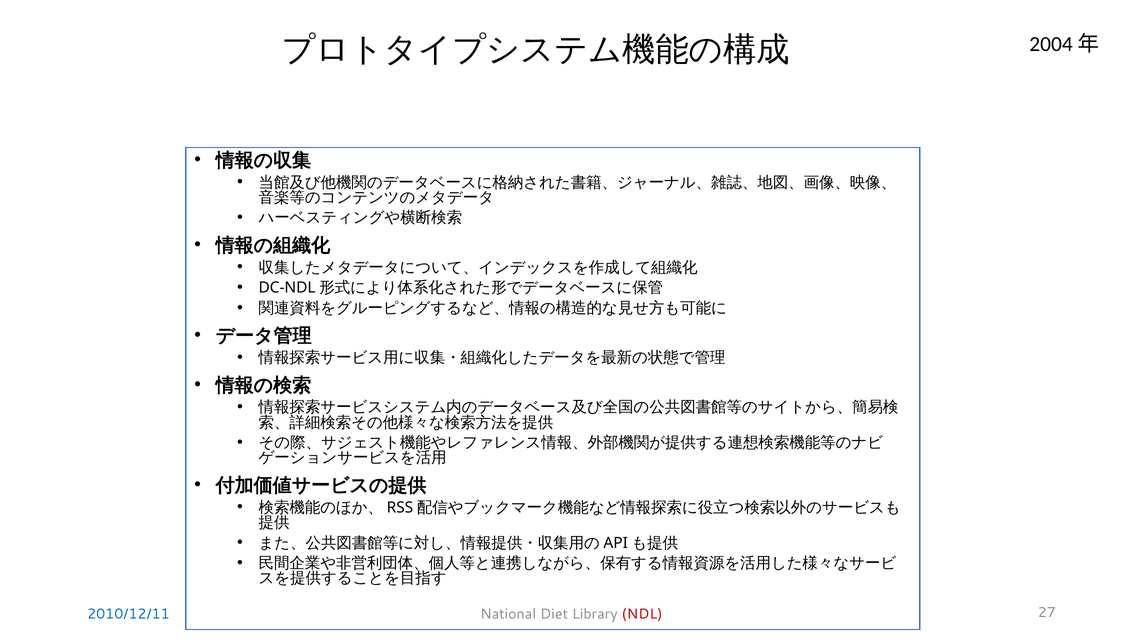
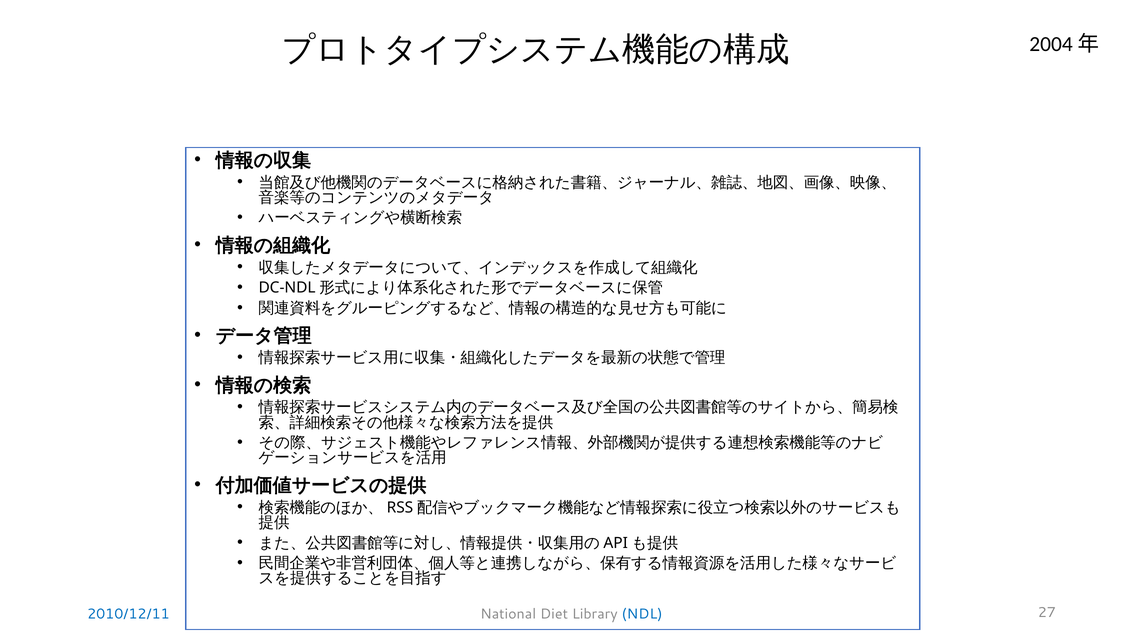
NDL colour: red -> blue
